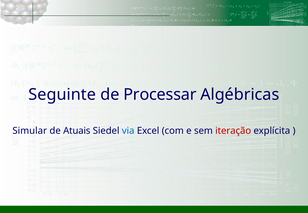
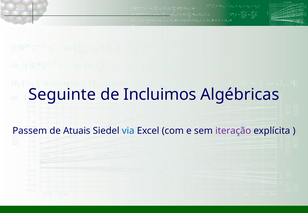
Processar: Processar -> Incluimos
Simular: Simular -> Passem
iteração colour: red -> purple
